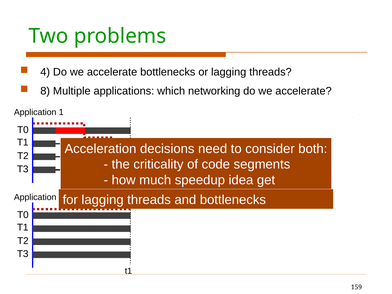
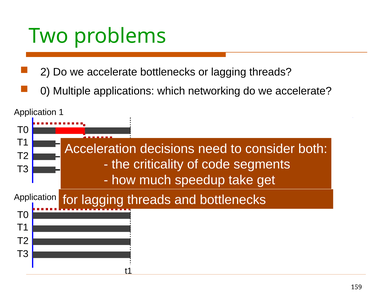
4 at (45, 72): 4 -> 2
8: 8 -> 0
idea: idea -> take
